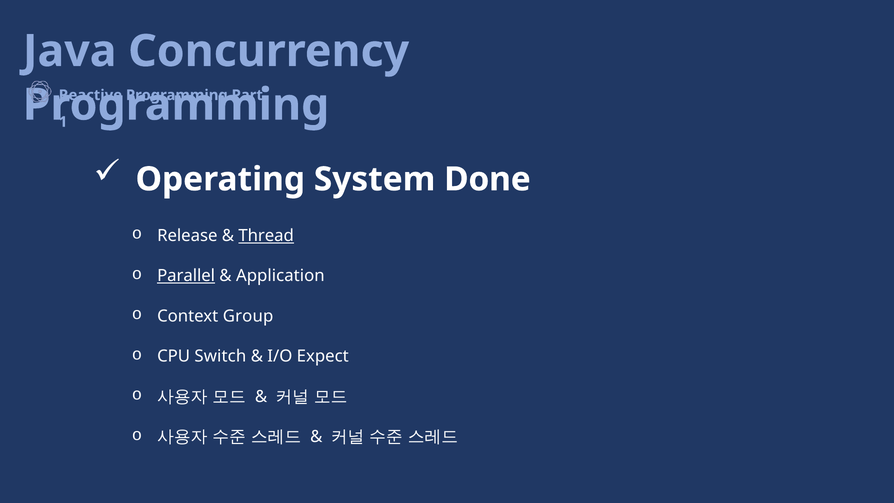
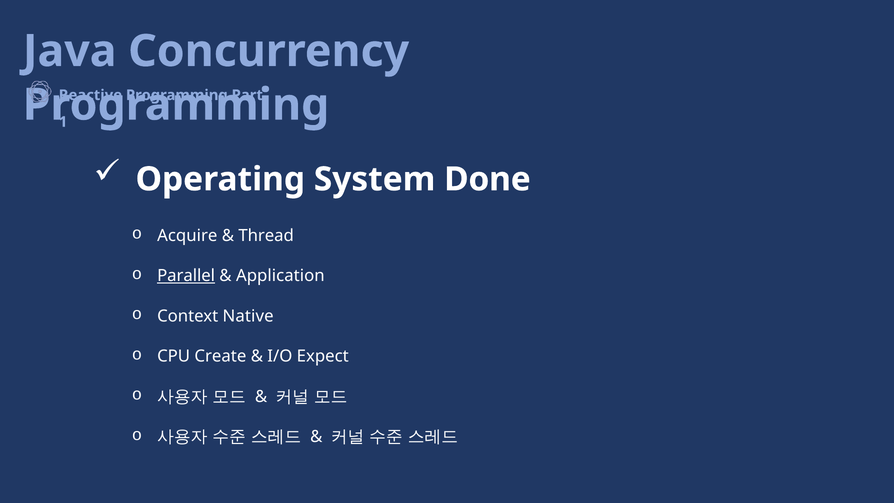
Release: Release -> Acquire
Thread underline: present -> none
Group: Group -> Native
Switch: Switch -> Create
